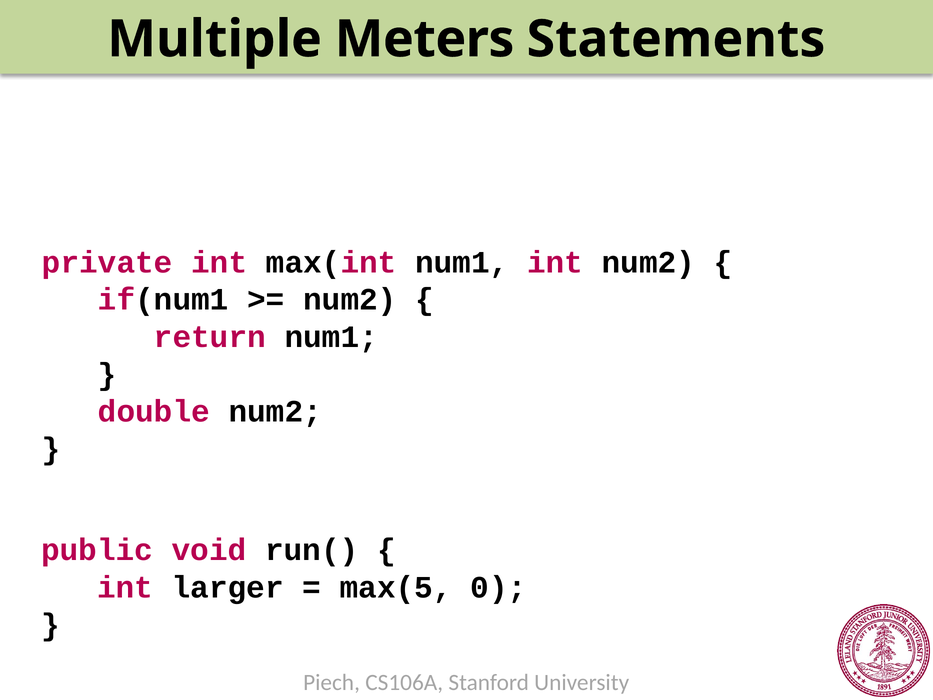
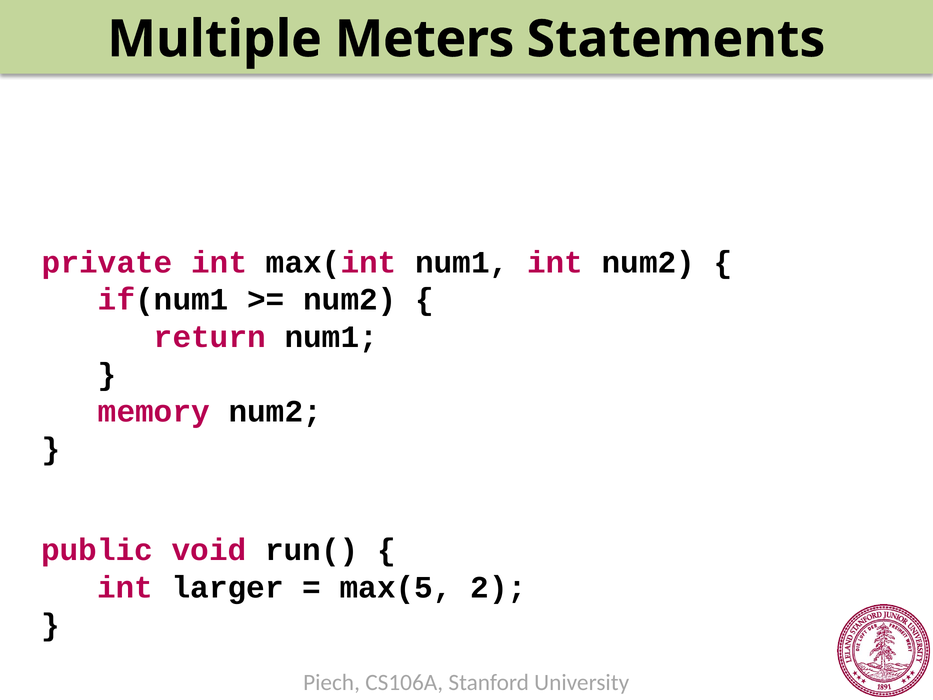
double: double -> memory
0: 0 -> 2
